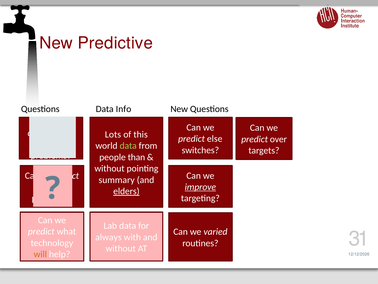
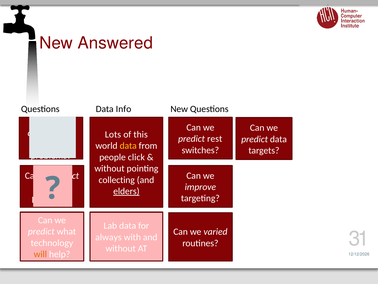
Predictive: Predictive -> Answered
else: else -> rest
predict over: over -> data
data at (128, 146) colour: light green -> yellow
than: than -> click
summary: summary -> collecting
improve underline: present -> none
